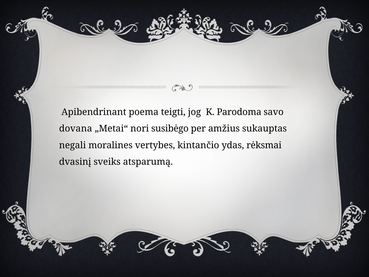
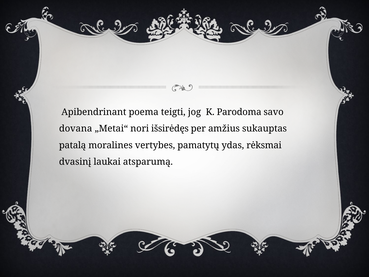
susibėgo: susibėgo -> išsirėdęs
negali: negali -> patalą
kintančio: kintančio -> pamatytų
sveiks: sveiks -> laukai
